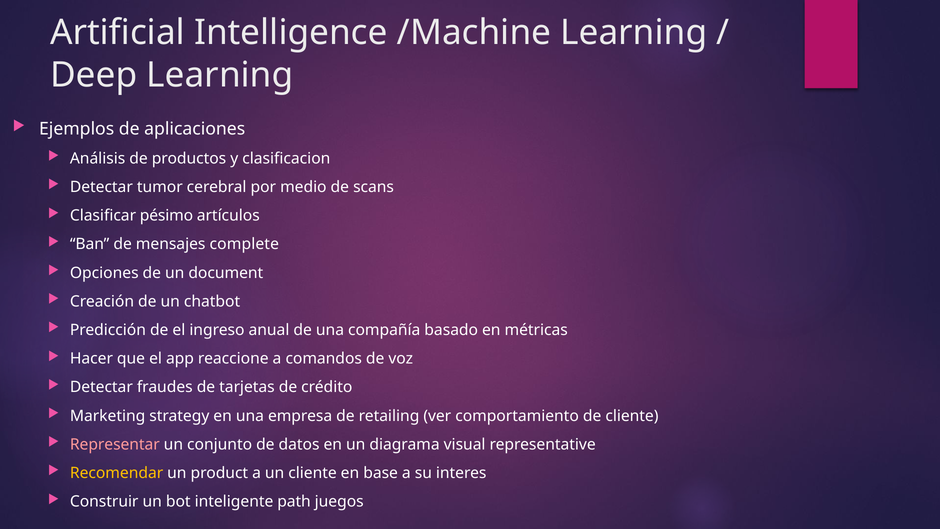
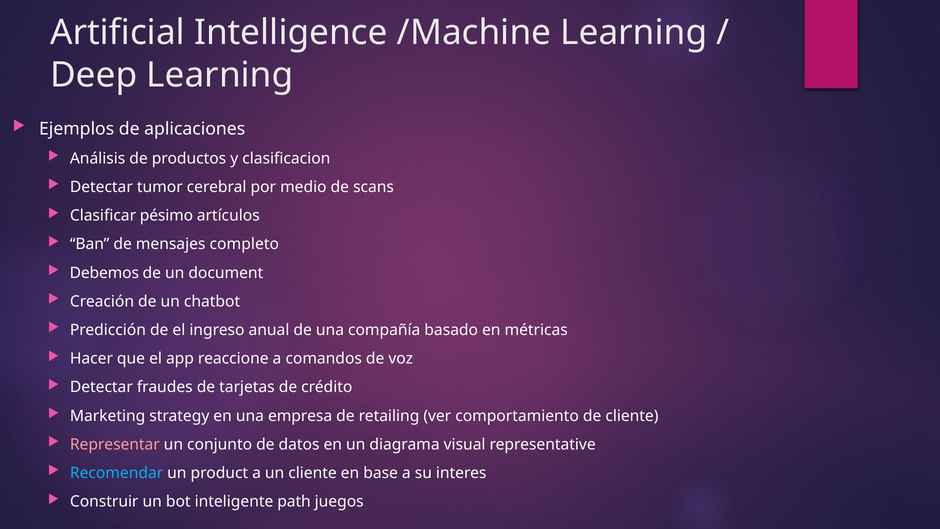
complete: complete -> completo
Opciones: Opciones -> Debemos
Recomendar colour: yellow -> light blue
